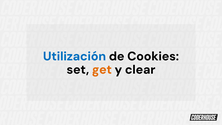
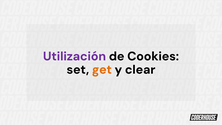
Utilización colour: blue -> purple
